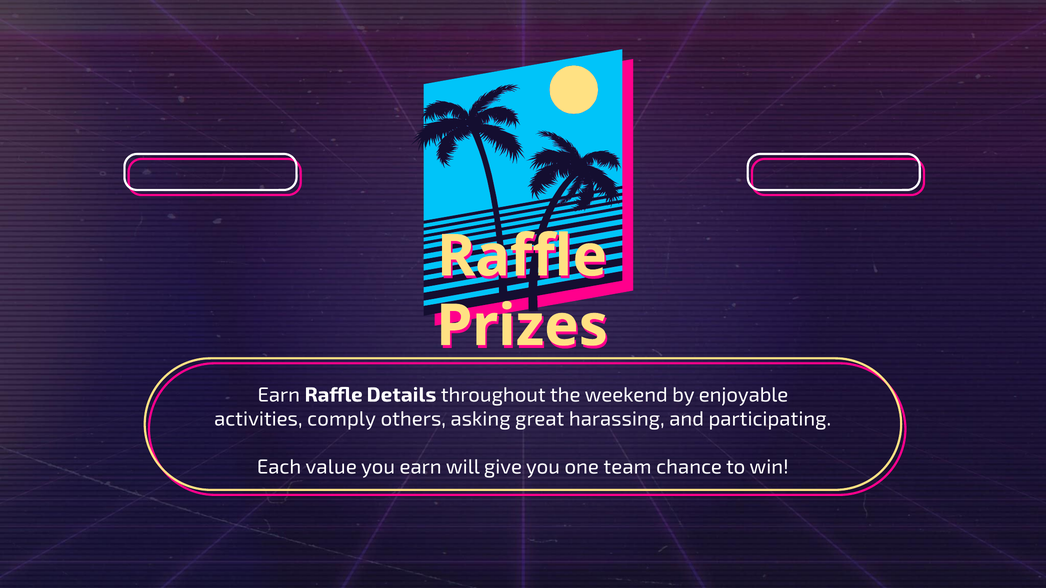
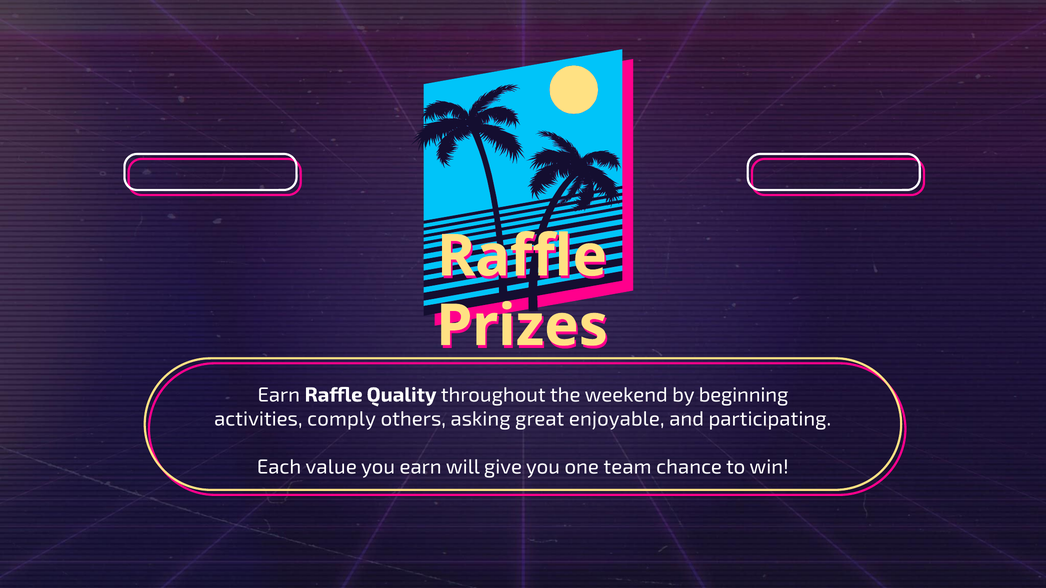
Details: Details -> Quality
enjoyable: enjoyable -> beginning
harassing: harassing -> enjoyable
